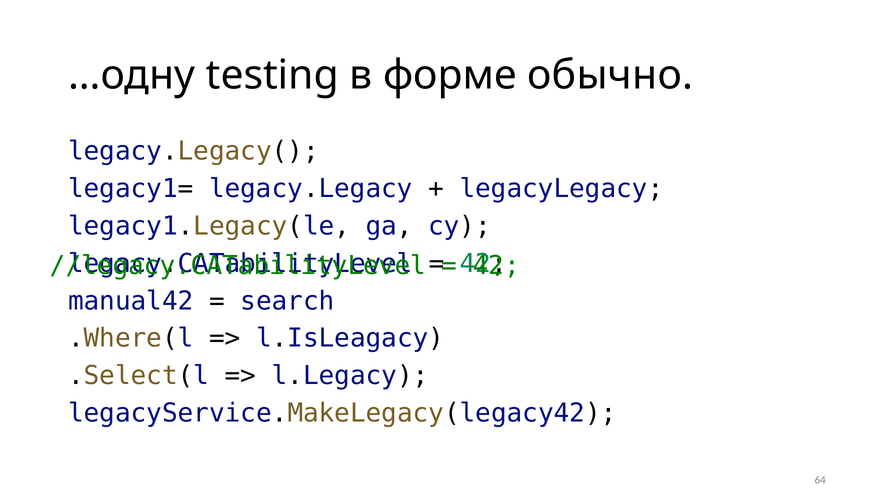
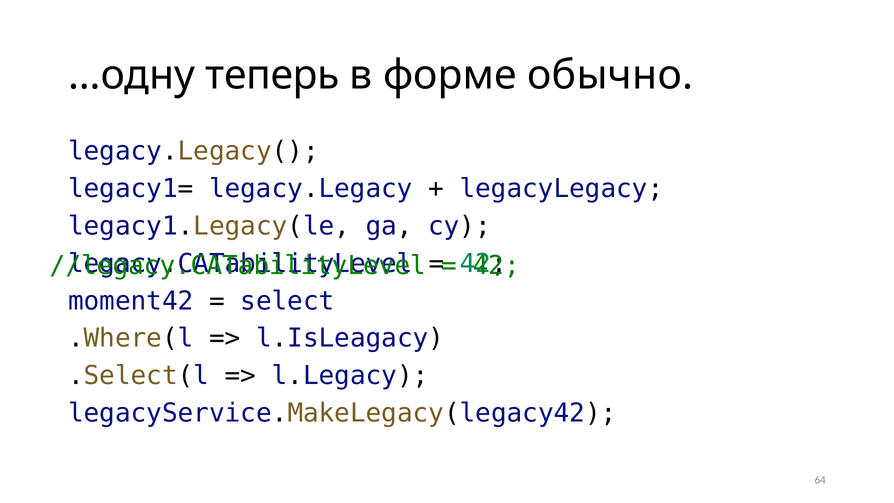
testing: testing -> теперь
manual42: manual42 -> moment42
search: search -> select
